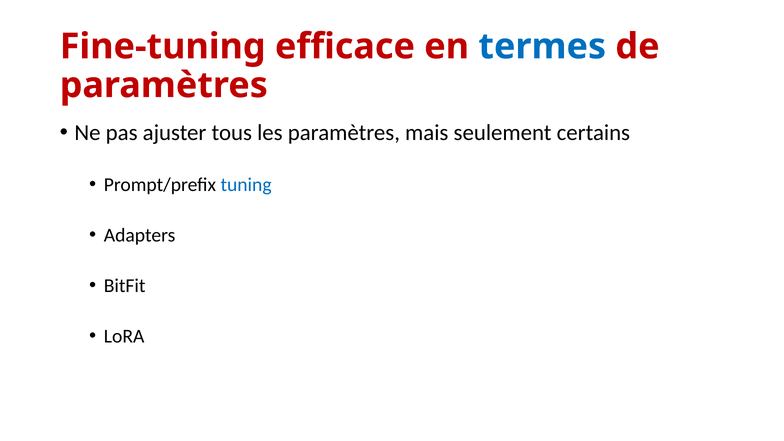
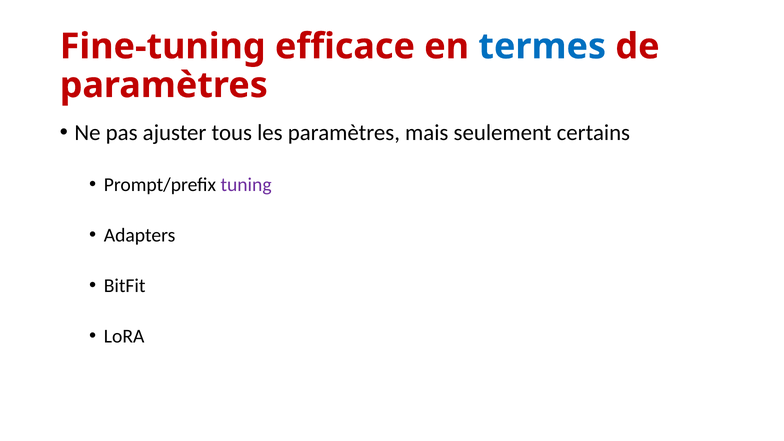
tuning colour: blue -> purple
